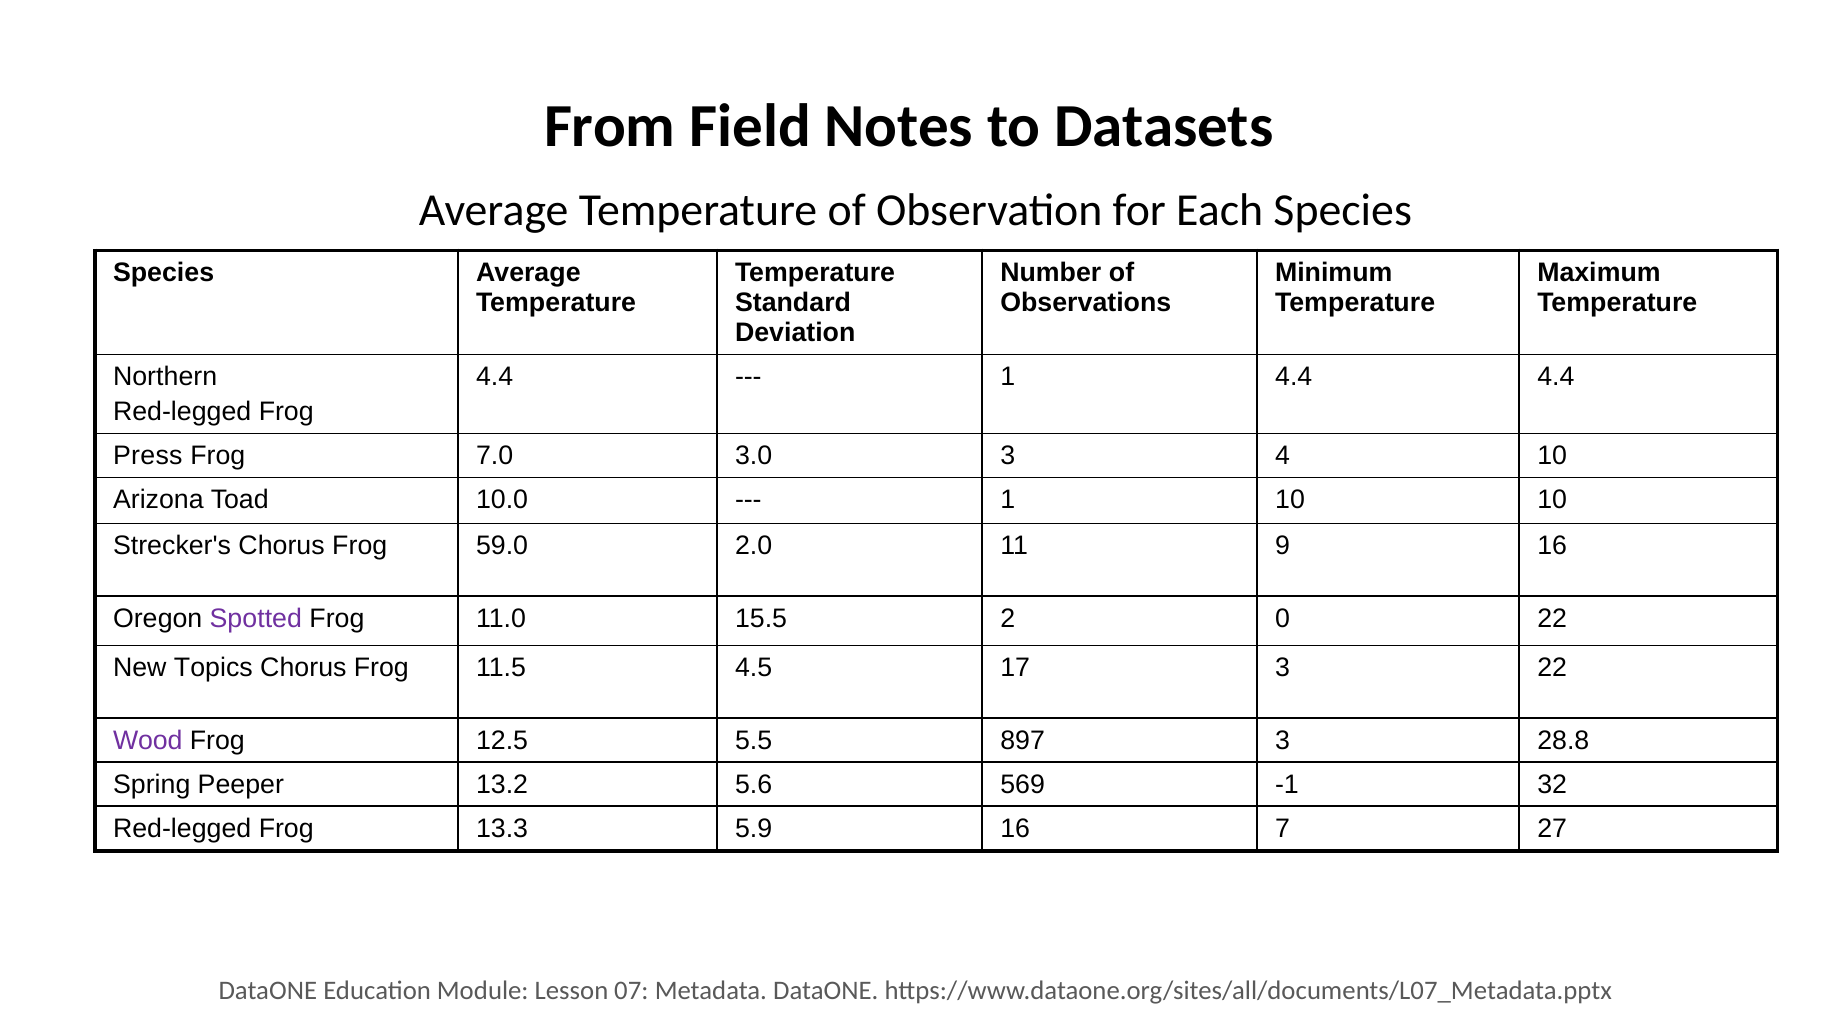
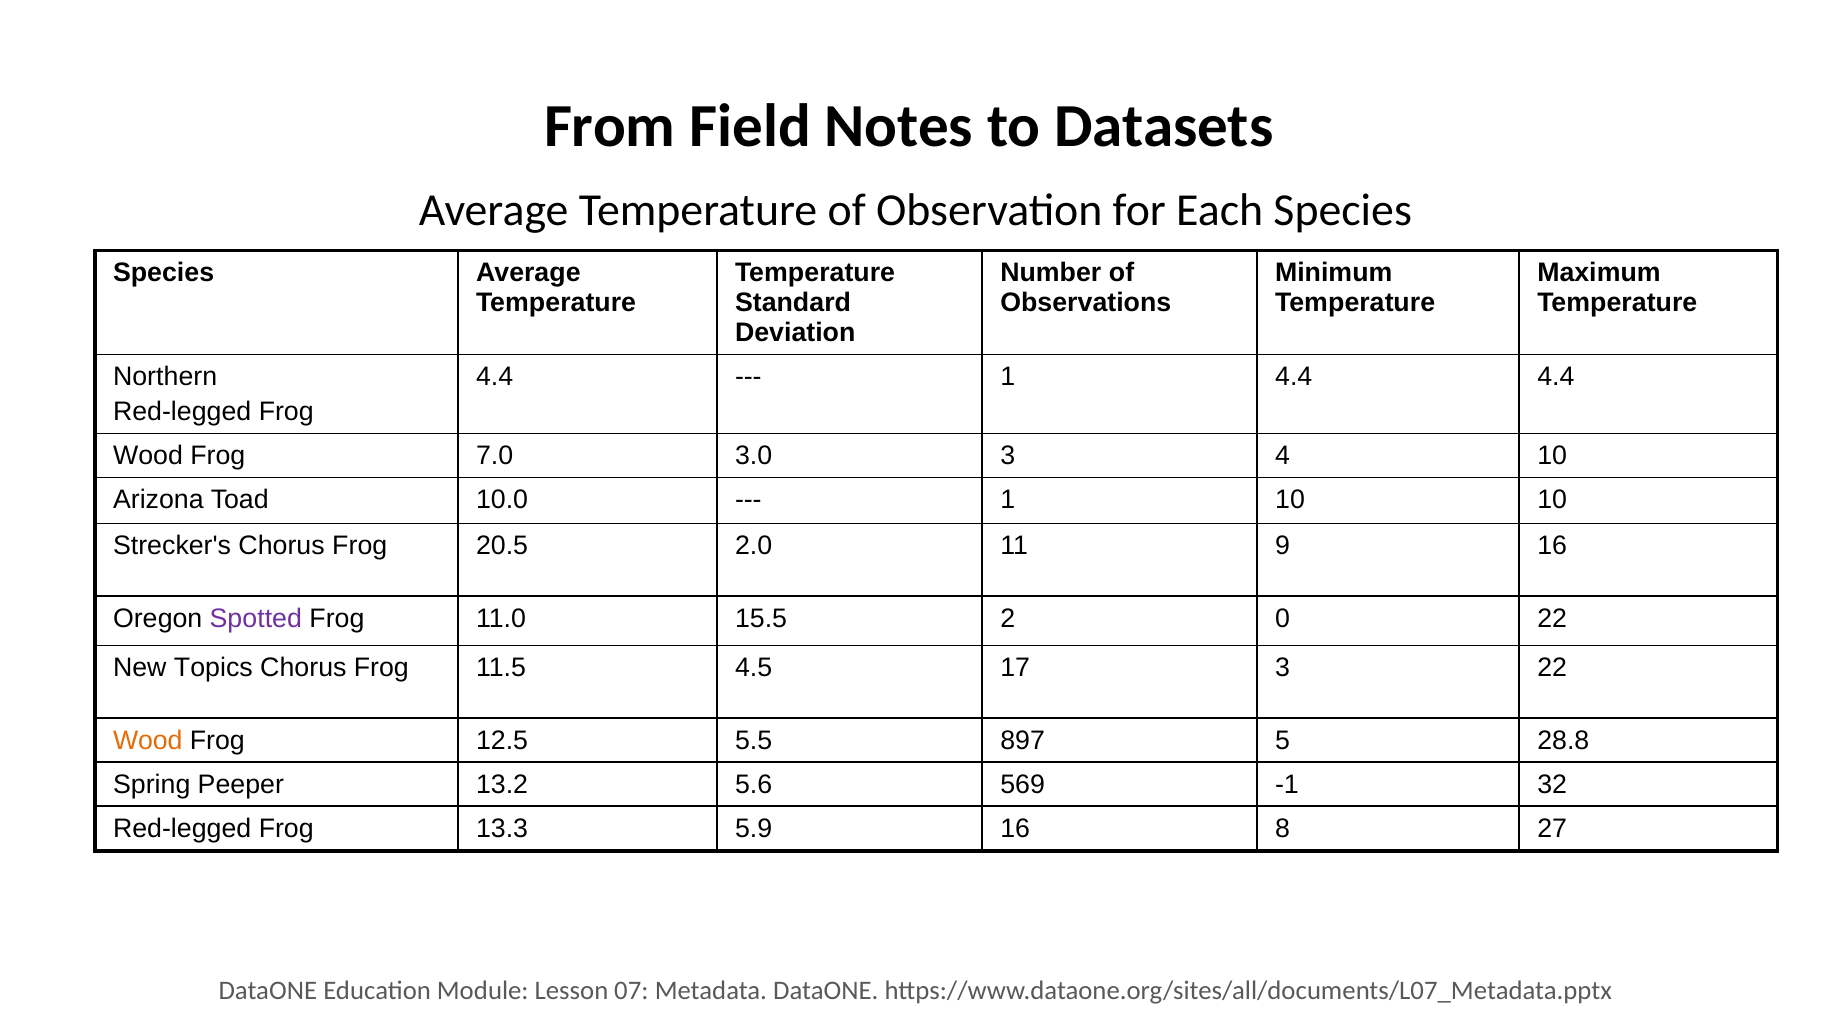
Press at (148, 456): Press -> Wood
59.0: 59.0 -> 20.5
Wood at (148, 740) colour: purple -> orange
897 3: 3 -> 5
7: 7 -> 8
